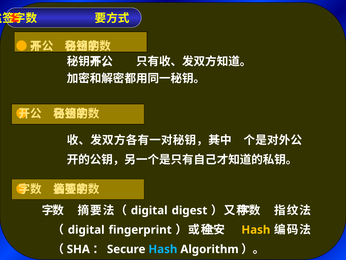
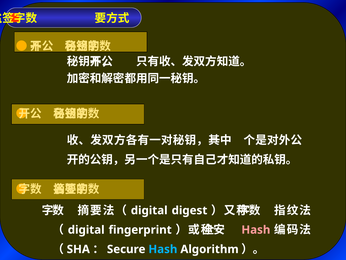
Hash at (256, 229) colour: yellow -> pink
